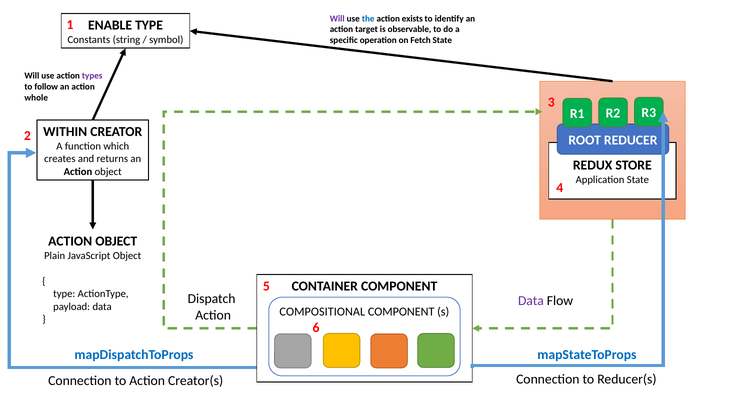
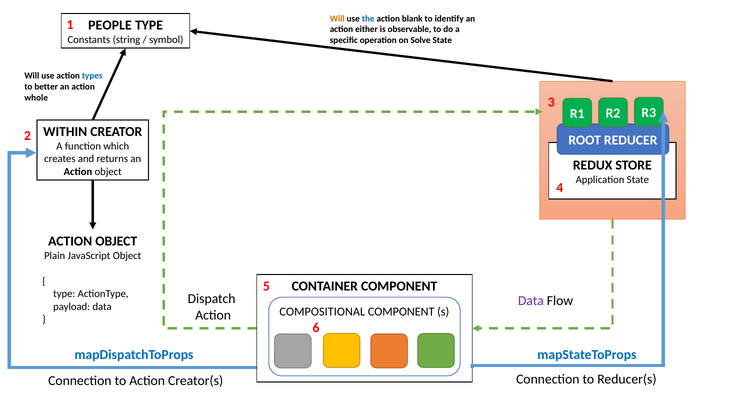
Will at (337, 18) colour: purple -> orange
exists: exists -> blank
ENABLE: ENABLE -> PEOPLE
target: target -> either
Fetch: Fetch -> Solve
types colour: purple -> blue
follow: follow -> better
